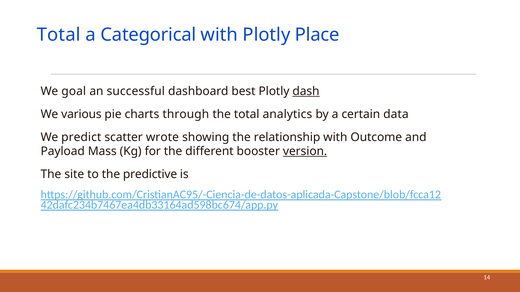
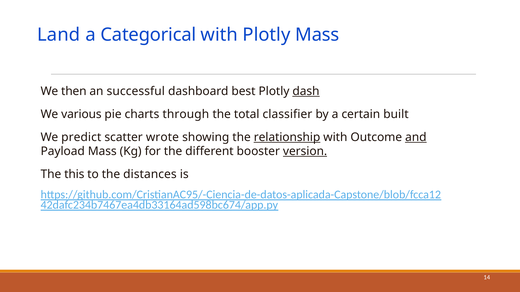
Total at (59, 35): Total -> Land
Plotly Place: Place -> Mass
goal: goal -> then
analytics: analytics -> classifier
data: data -> built
relationship underline: none -> present
and underline: none -> present
site: site -> this
predictive: predictive -> distances
